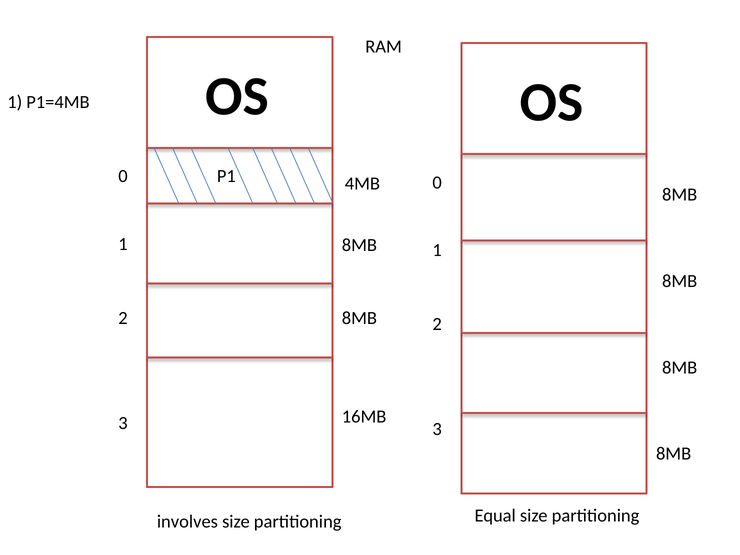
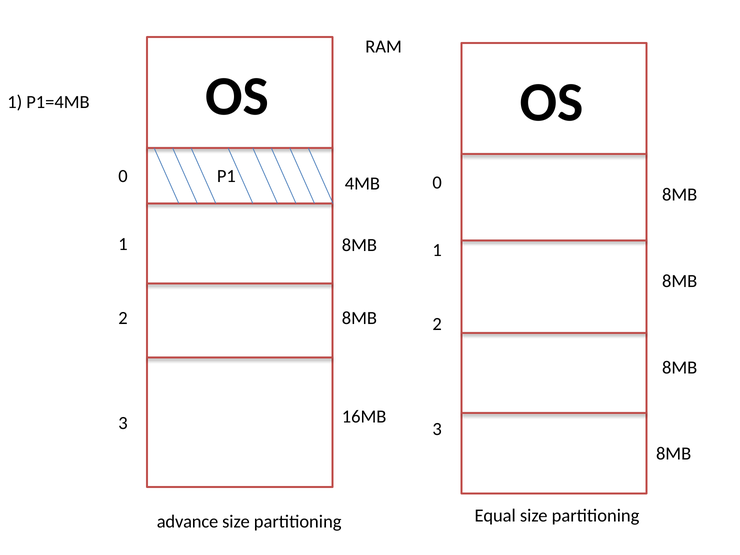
involves: involves -> advance
